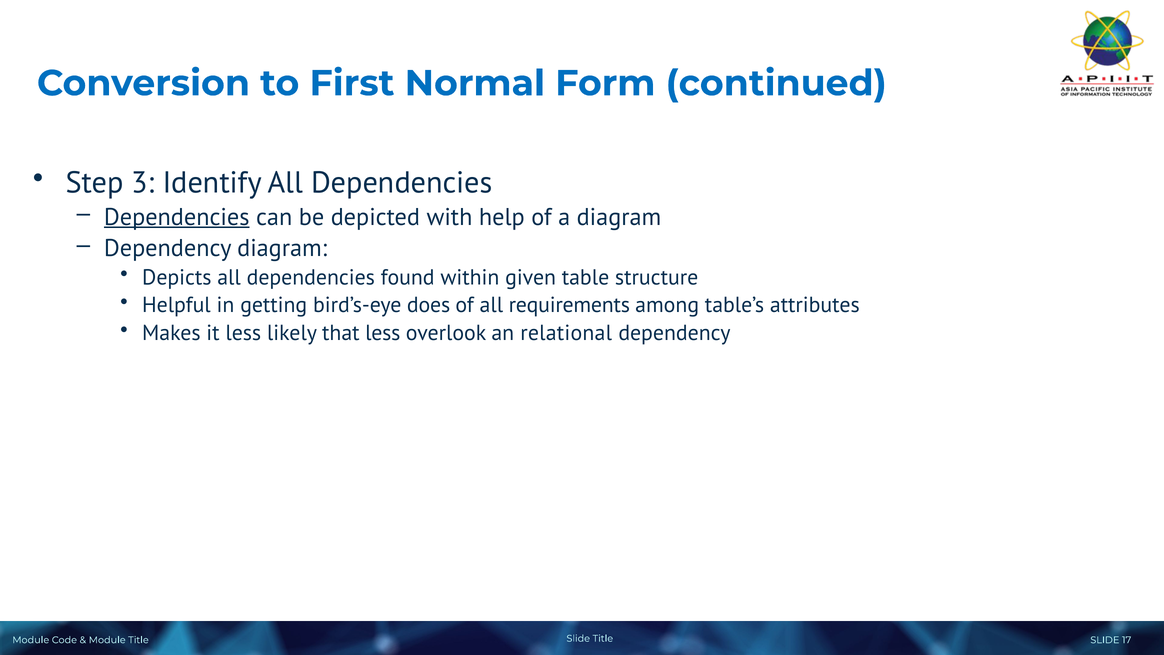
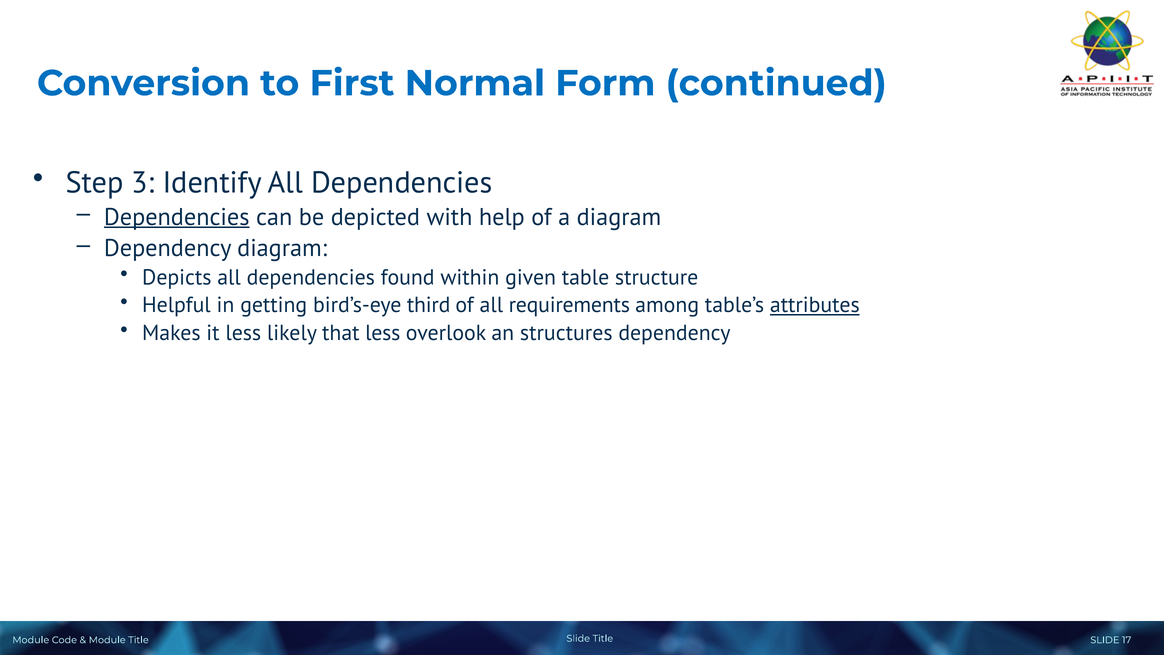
does: does -> third
attributes underline: none -> present
relational: relational -> structures
